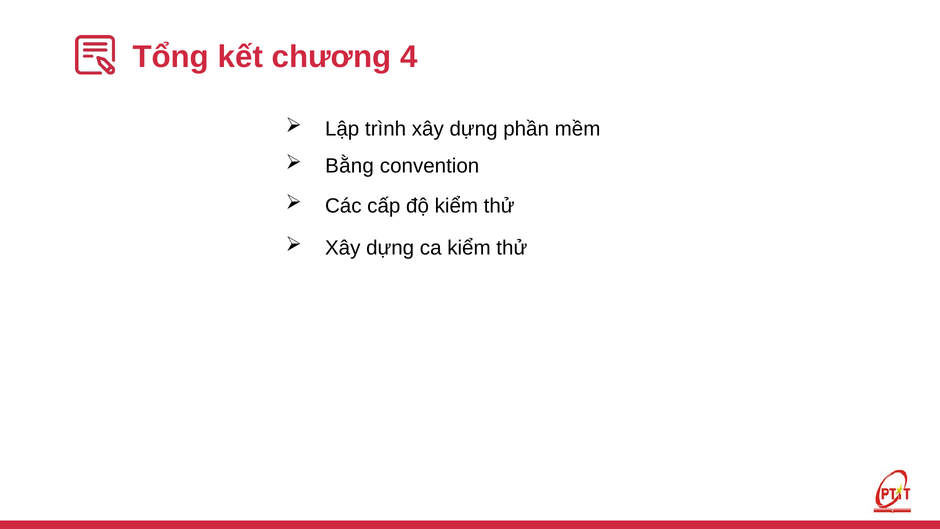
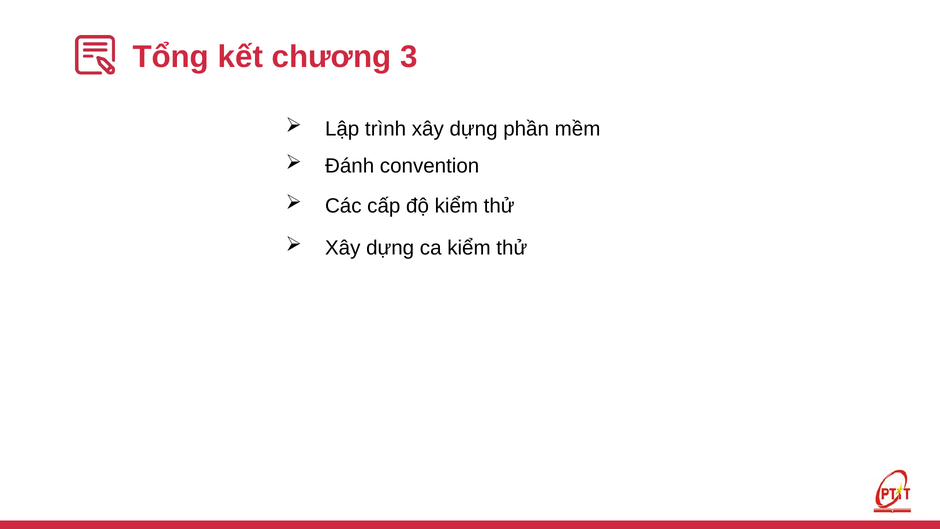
4: 4 -> 3
Bằng: Bằng -> Đánh
